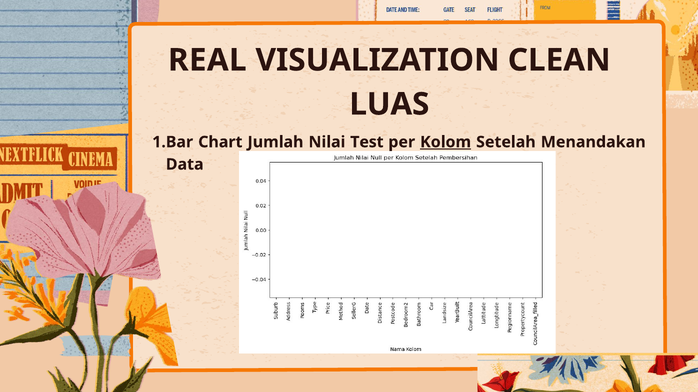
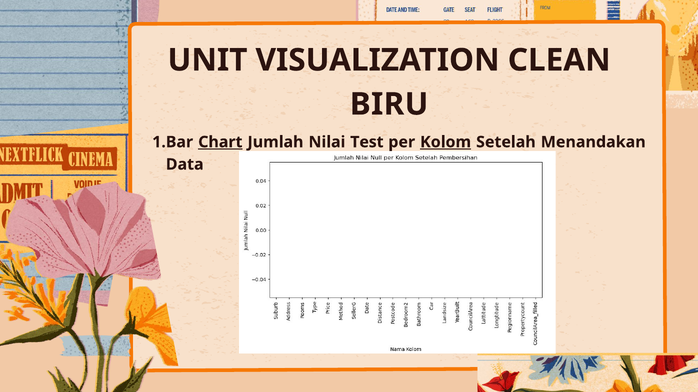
REAL: REAL -> UNIT
LUAS: LUAS -> BIRU
Chart underline: none -> present
